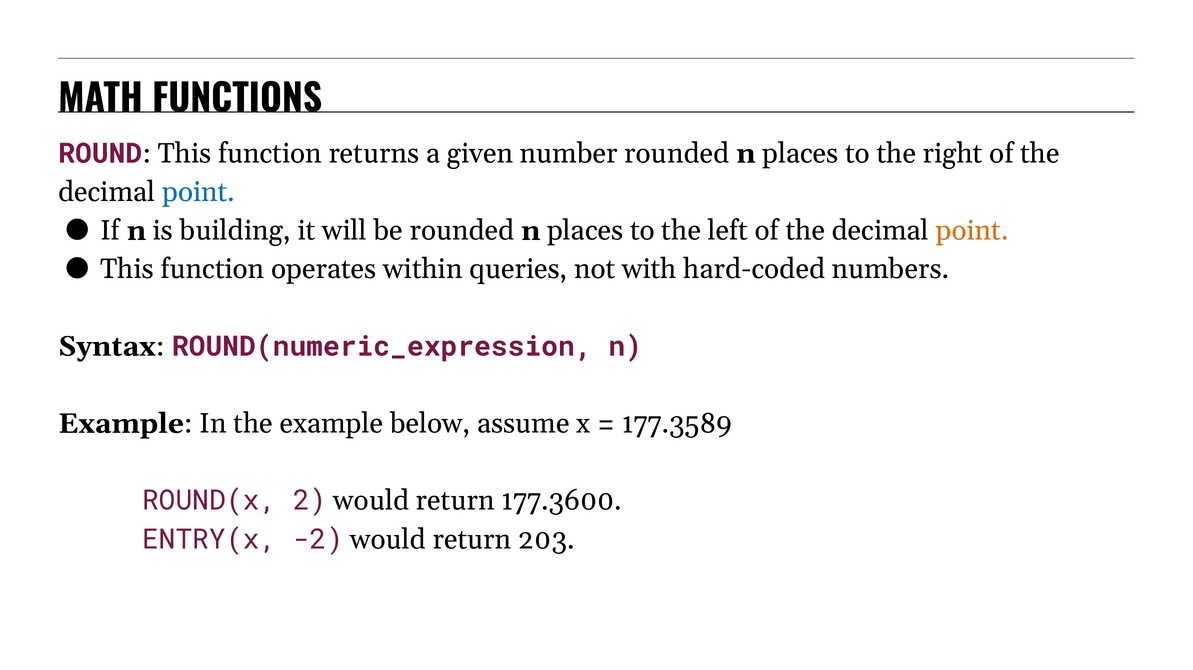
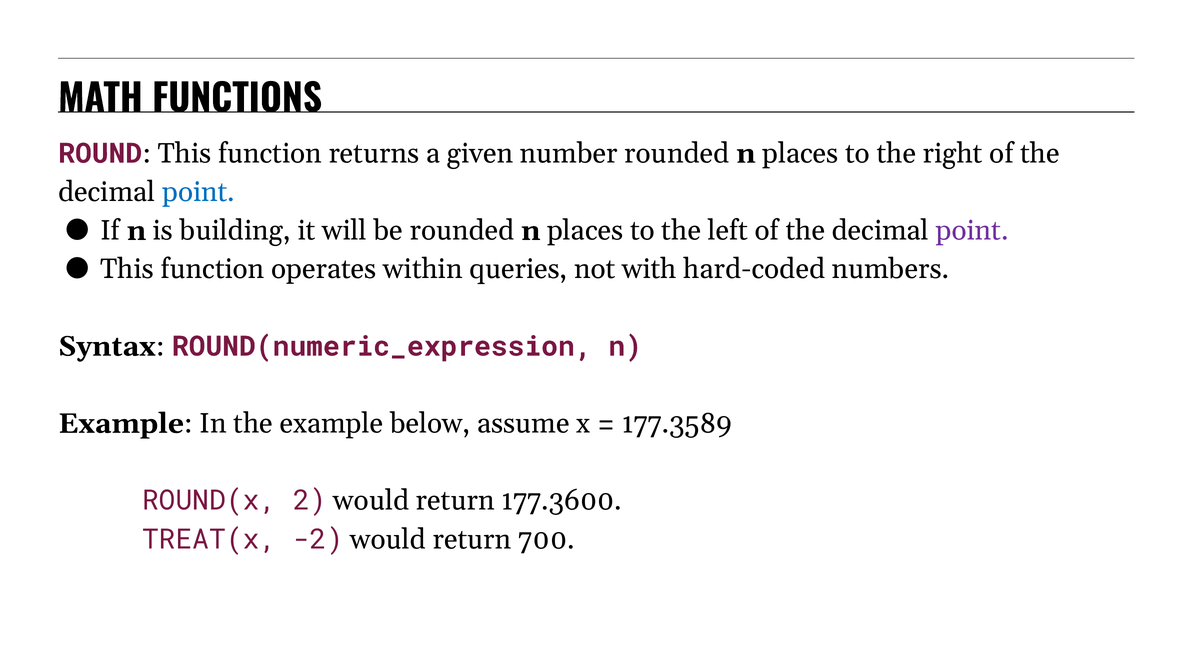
point at (972, 231) colour: orange -> purple
ENTRY(x: ENTRY(x -> TREAT(x
203: 203 -> 700
